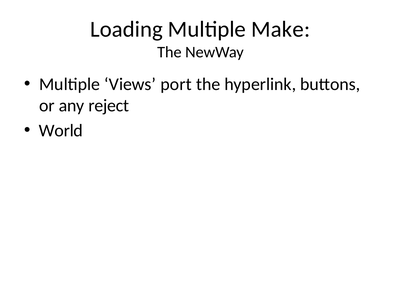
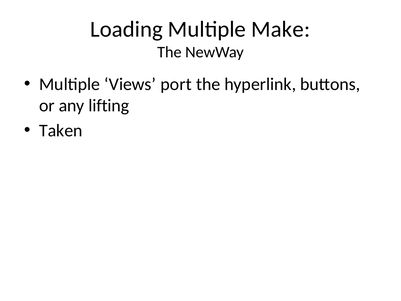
reject: reject -> lifting
World: World -> Taken
